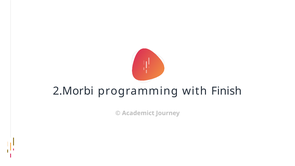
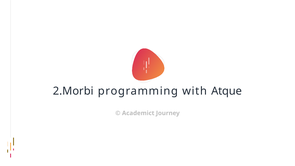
Finish: Finish -> Atque
